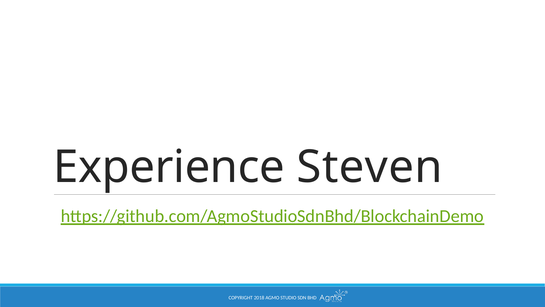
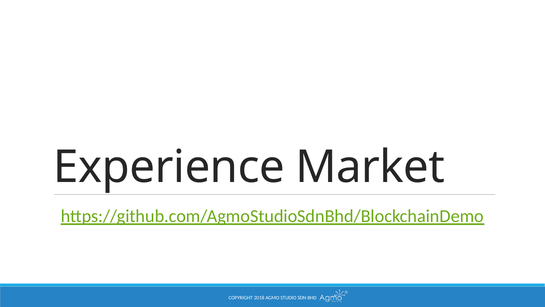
Steven: Steven -> Market
